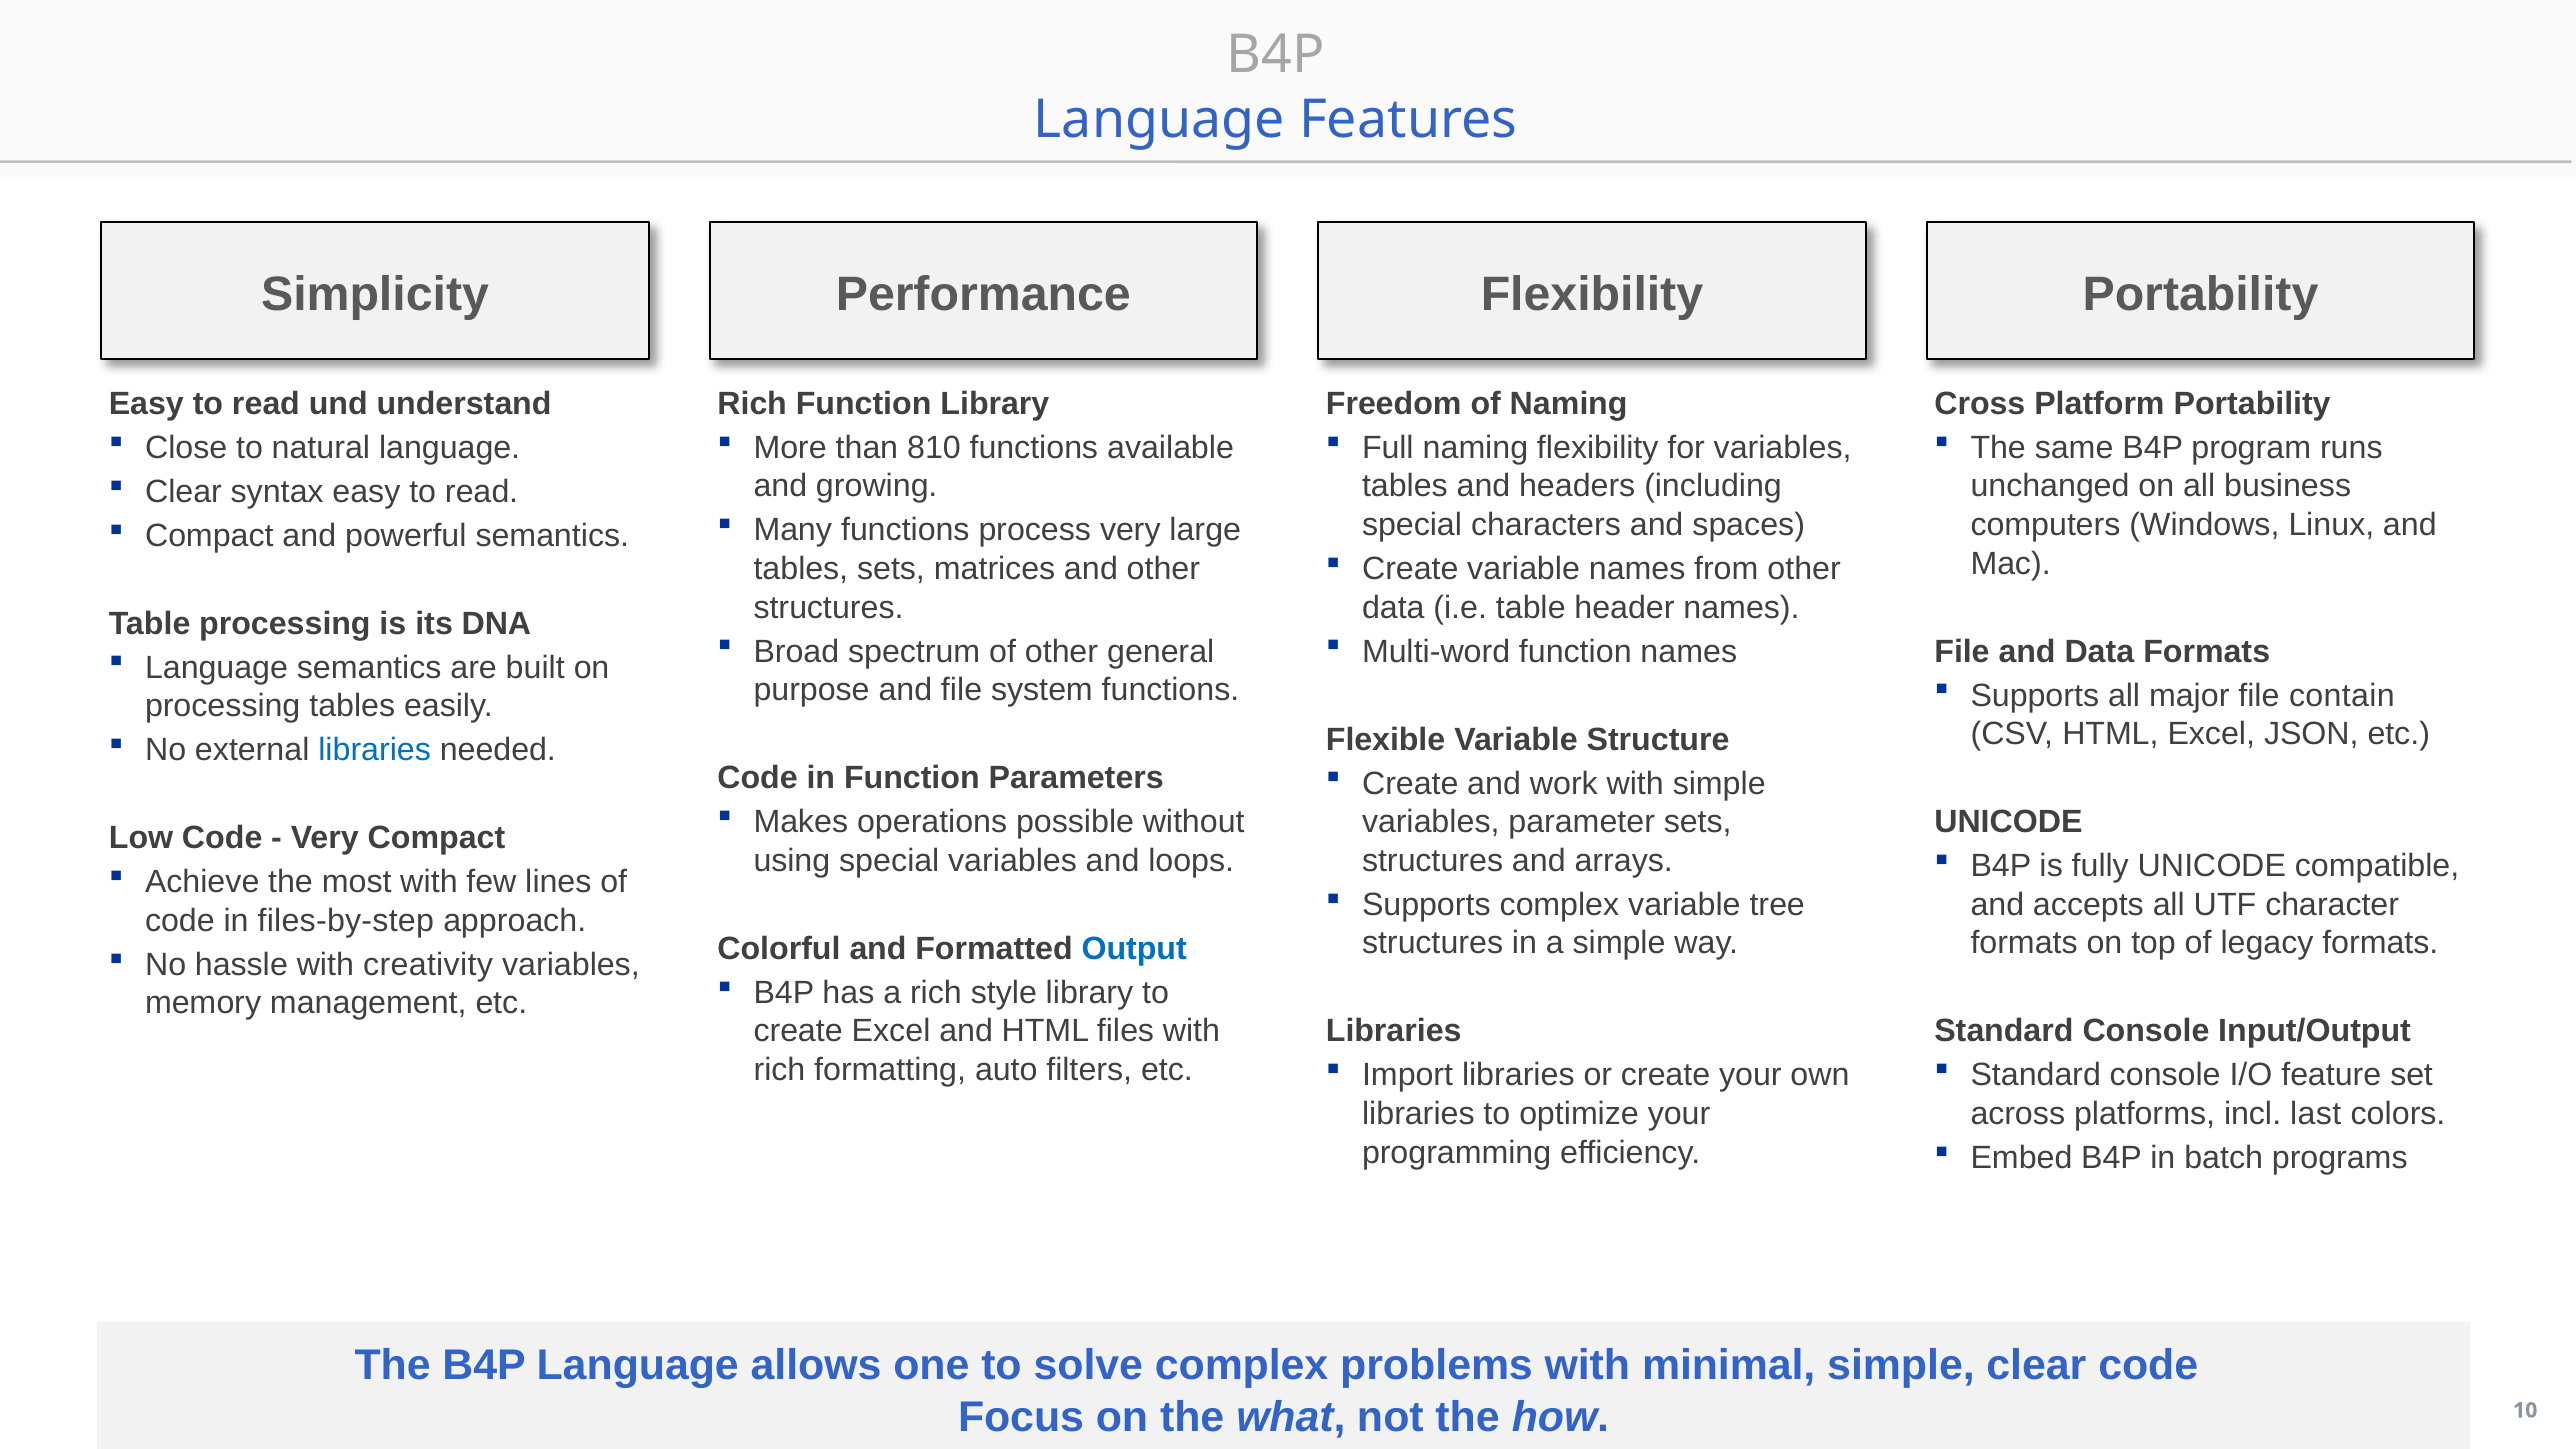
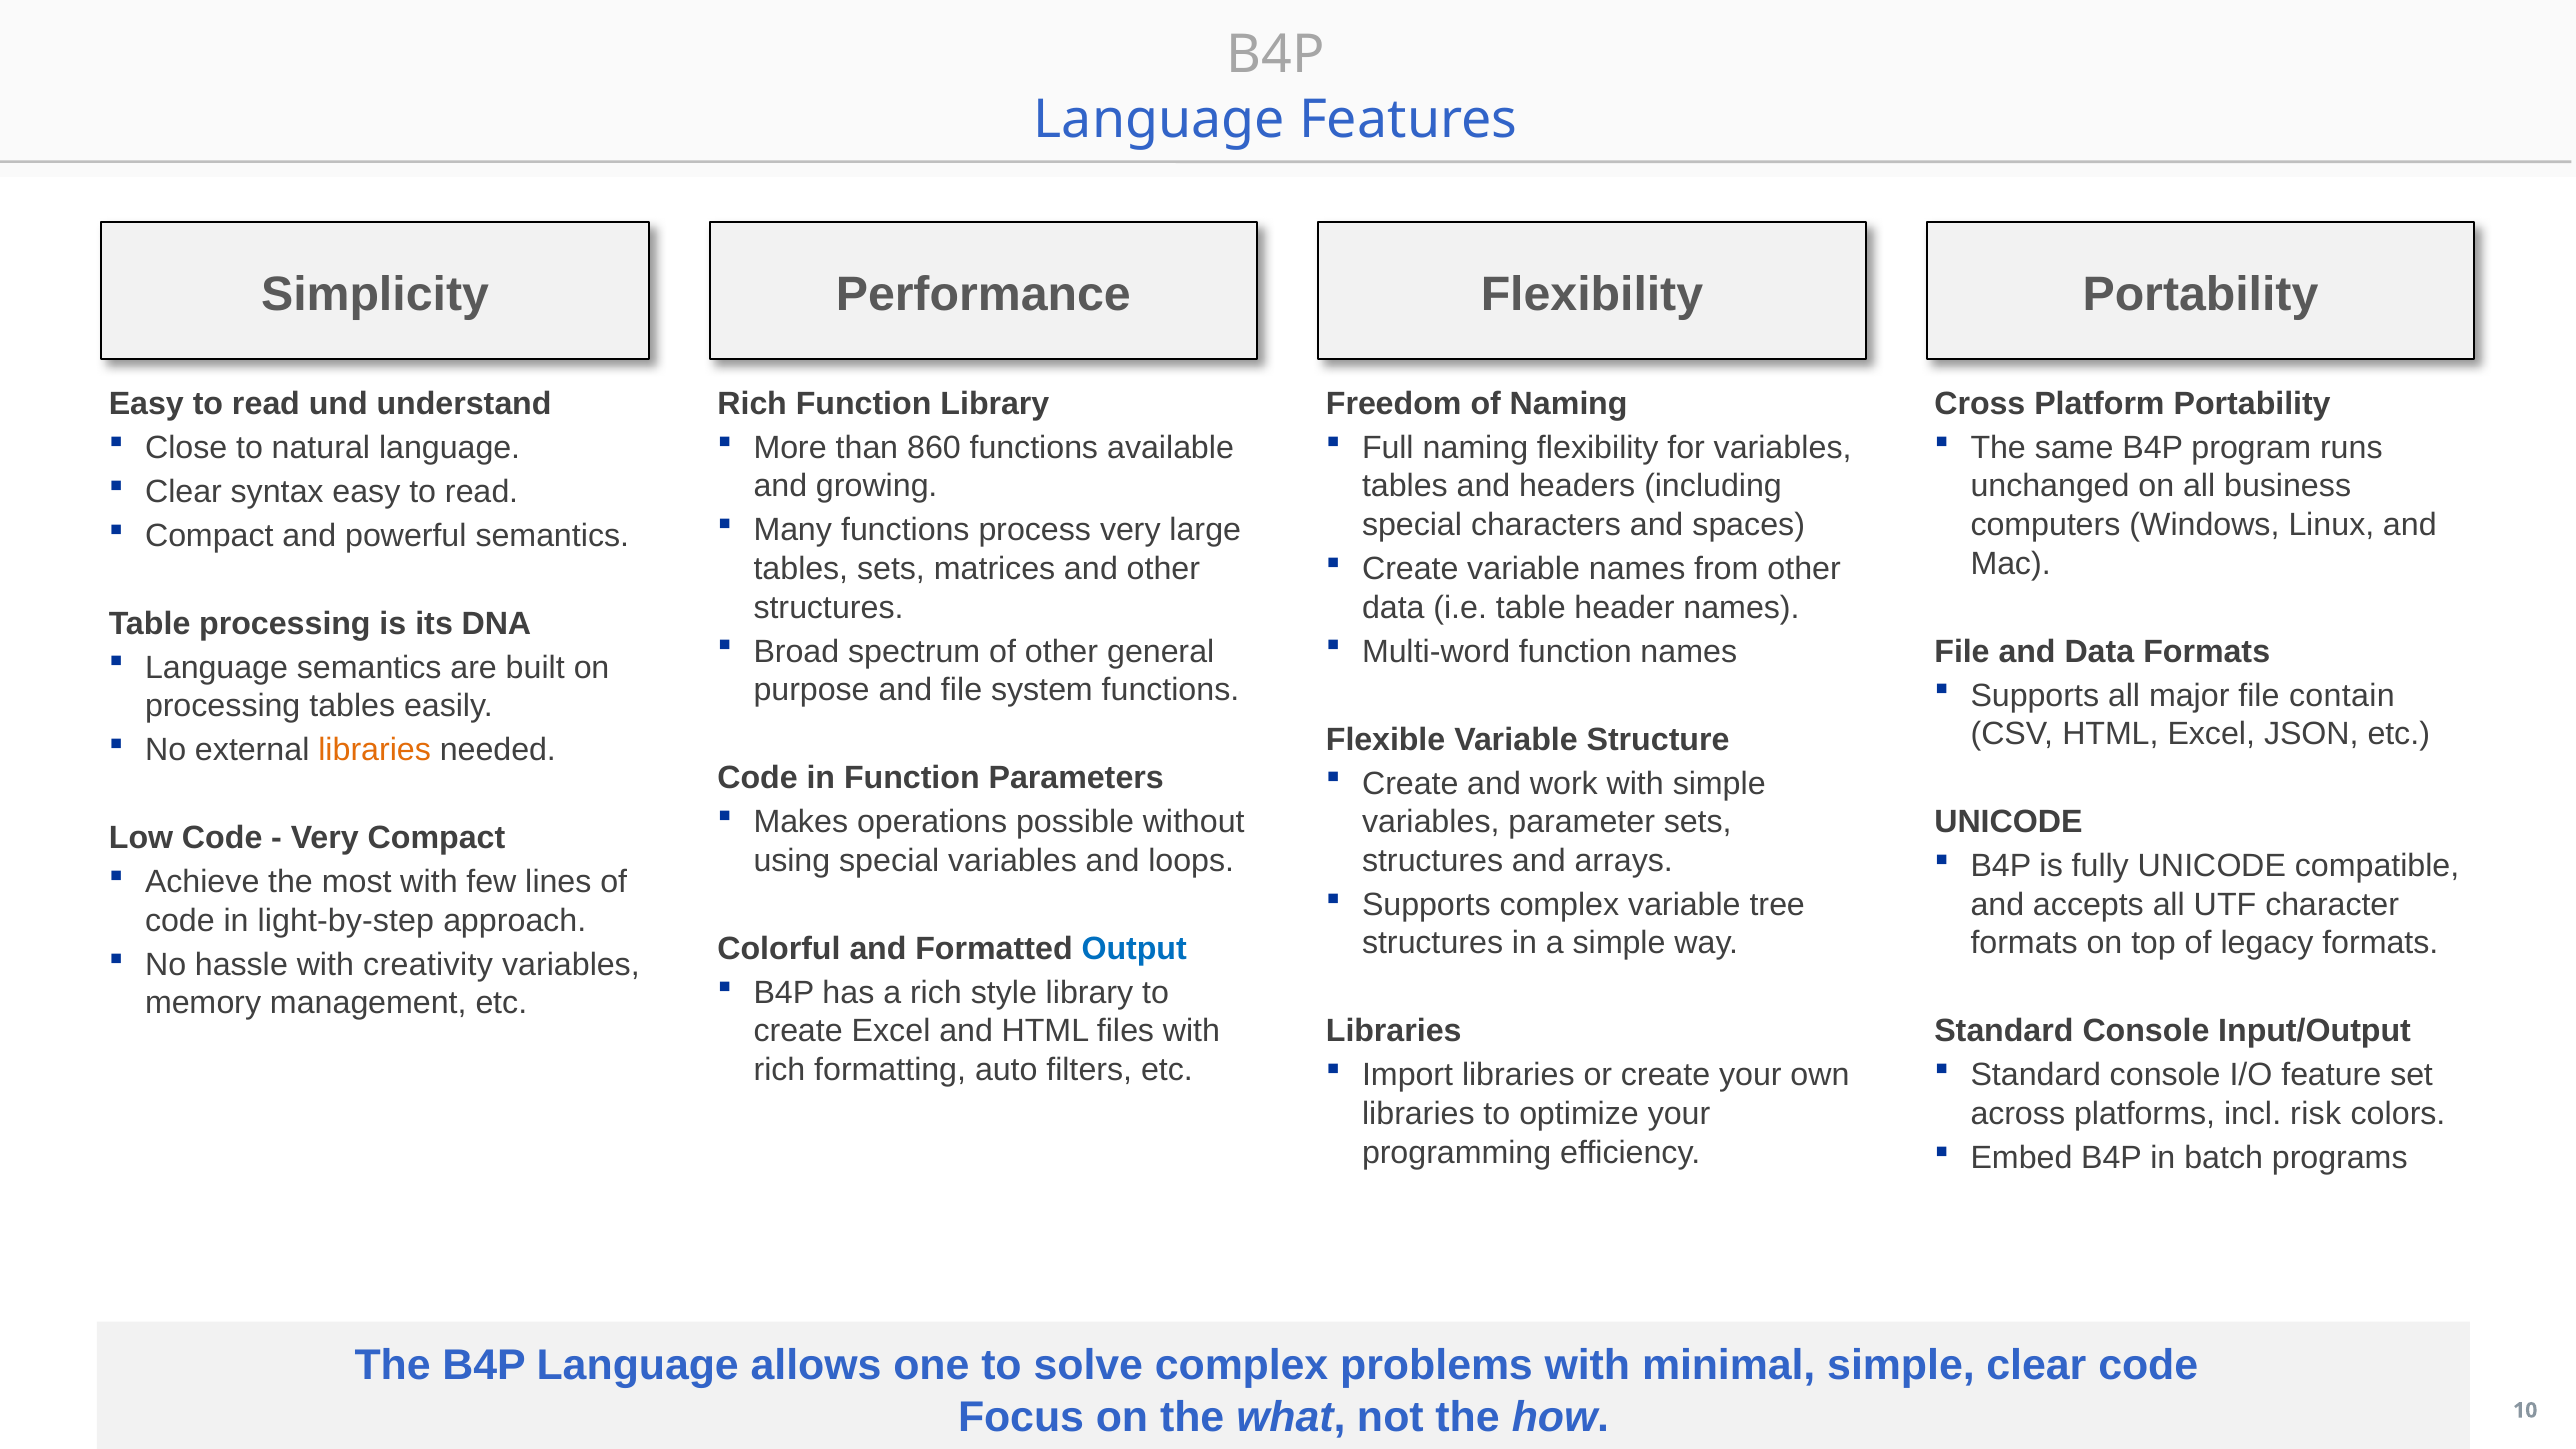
810: 810 -> 860
libraries at (375, 750) colour: blue -> orange
files-by-step: files-by-step -> light-by-step
last: last -> risk
